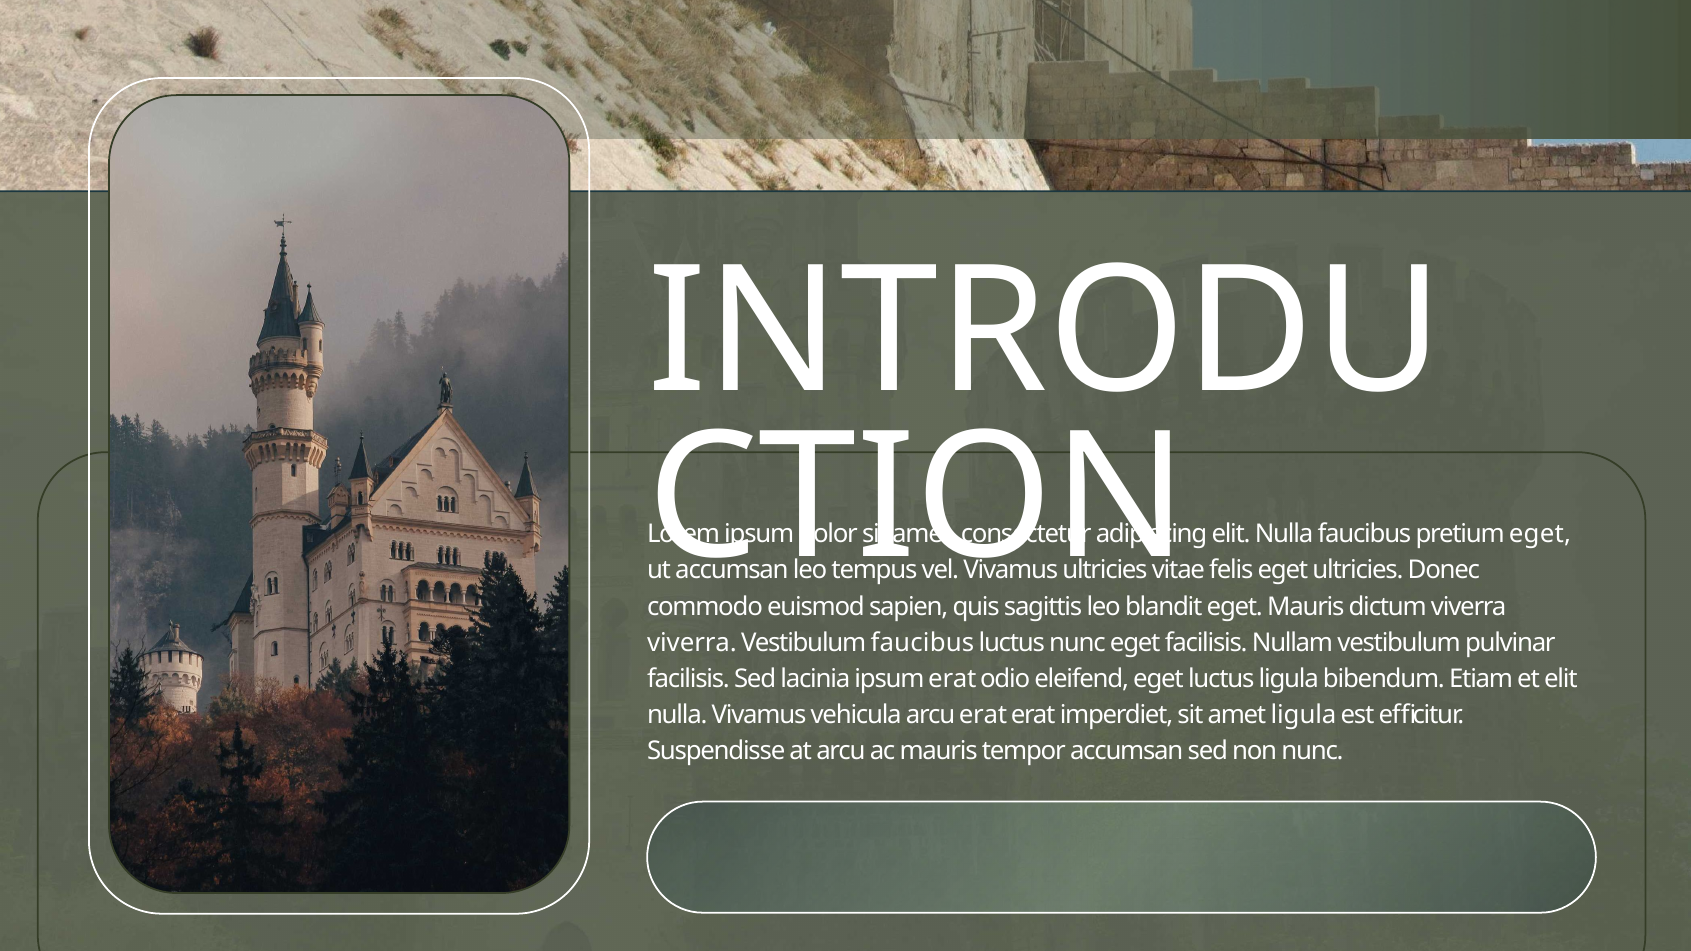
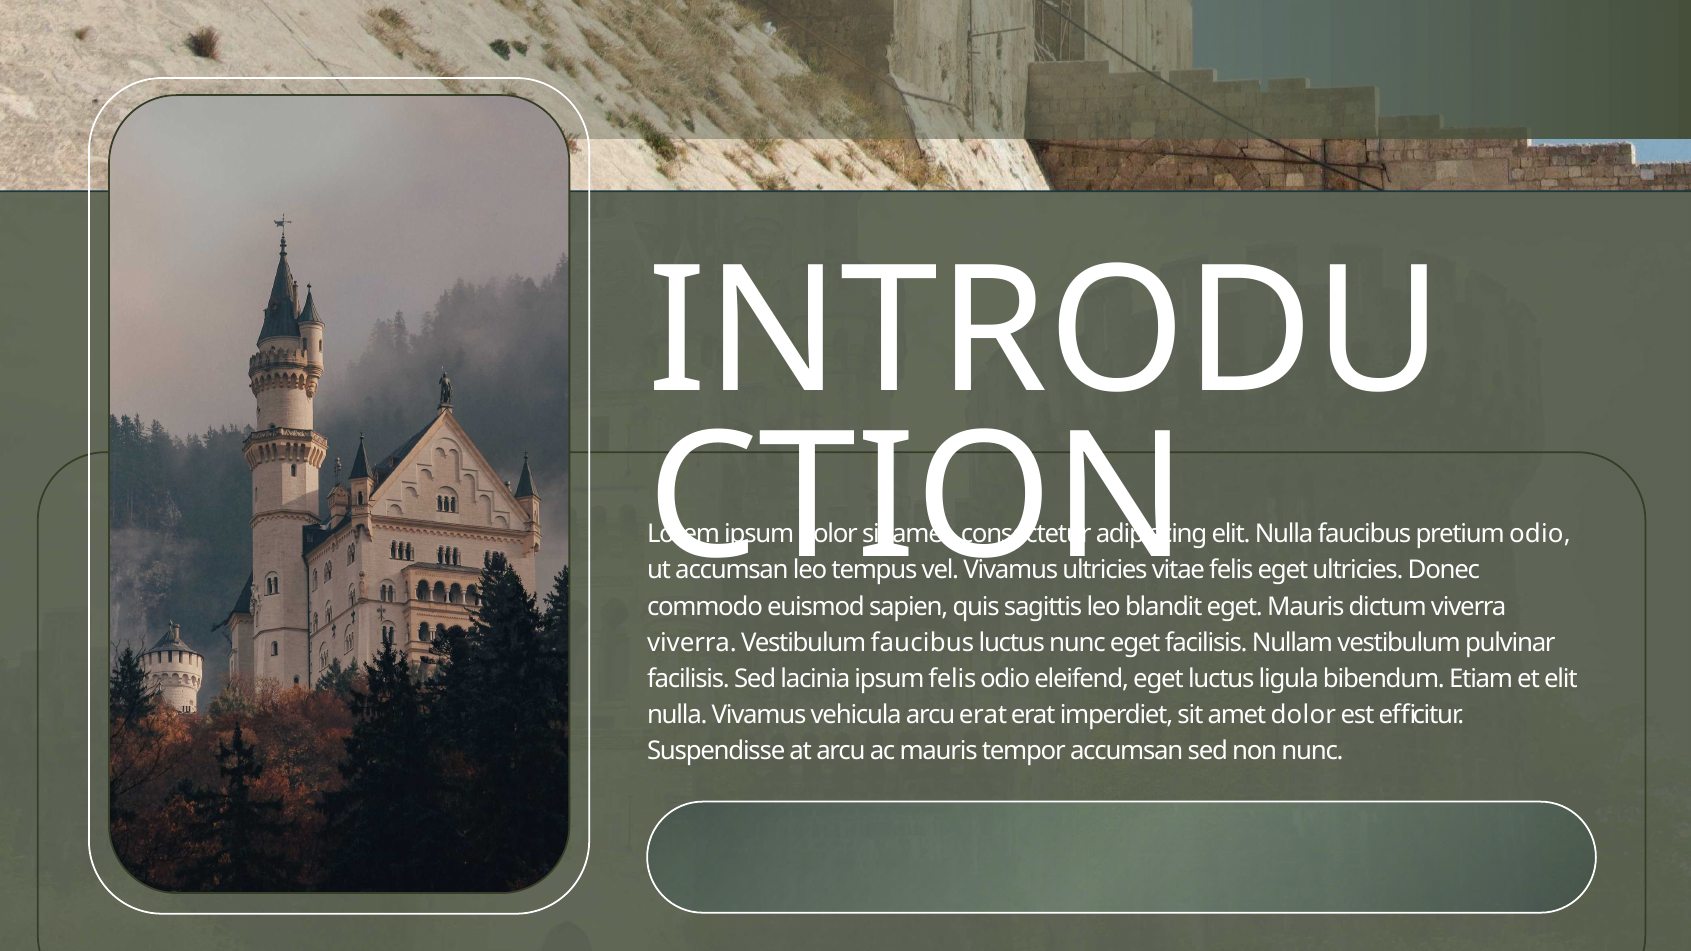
pretium eget: eget -> odio
ipsum erat: erat -> felis
amet ligula: ligula -> dolor
